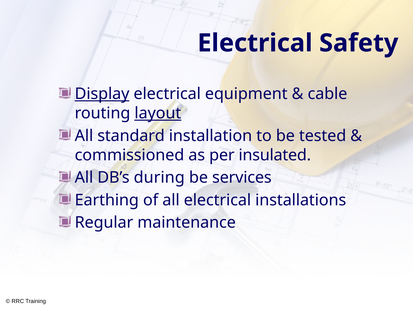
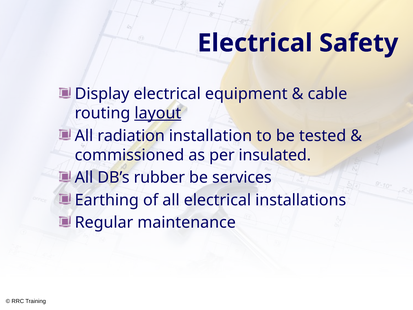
Display underline: present -> none
standard: standard -> radiation
during: during -> rubber
